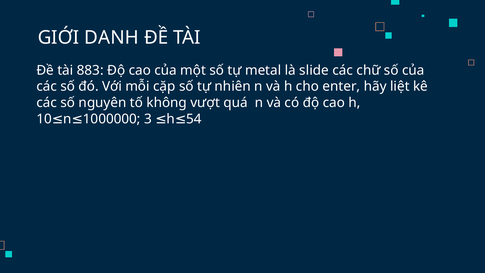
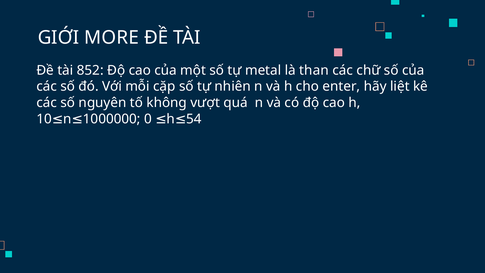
DANH: DANH -> MORE
883: 883 -> 852
slide: slide -> than
3: 3 -> 0
